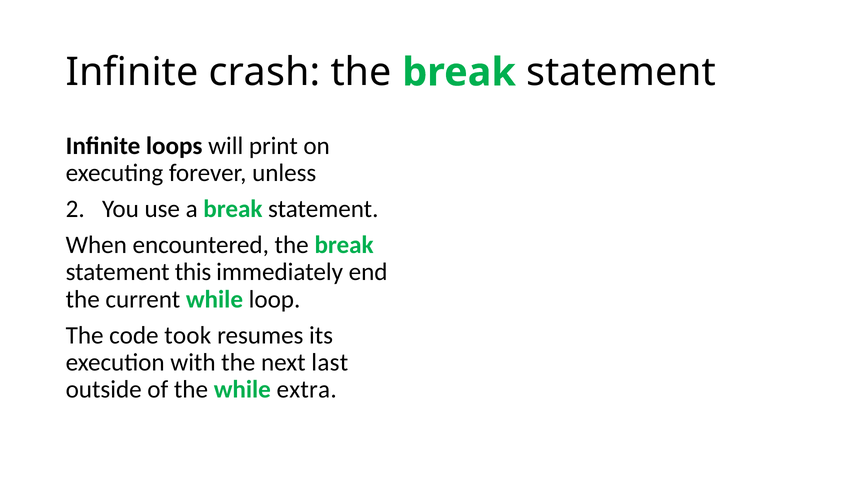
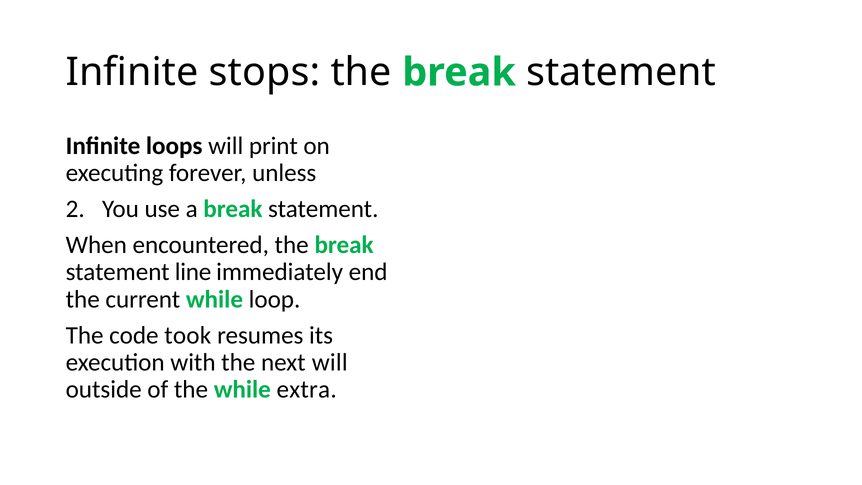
crash: crash -> stops
this: this -> line
next last: last -> will
